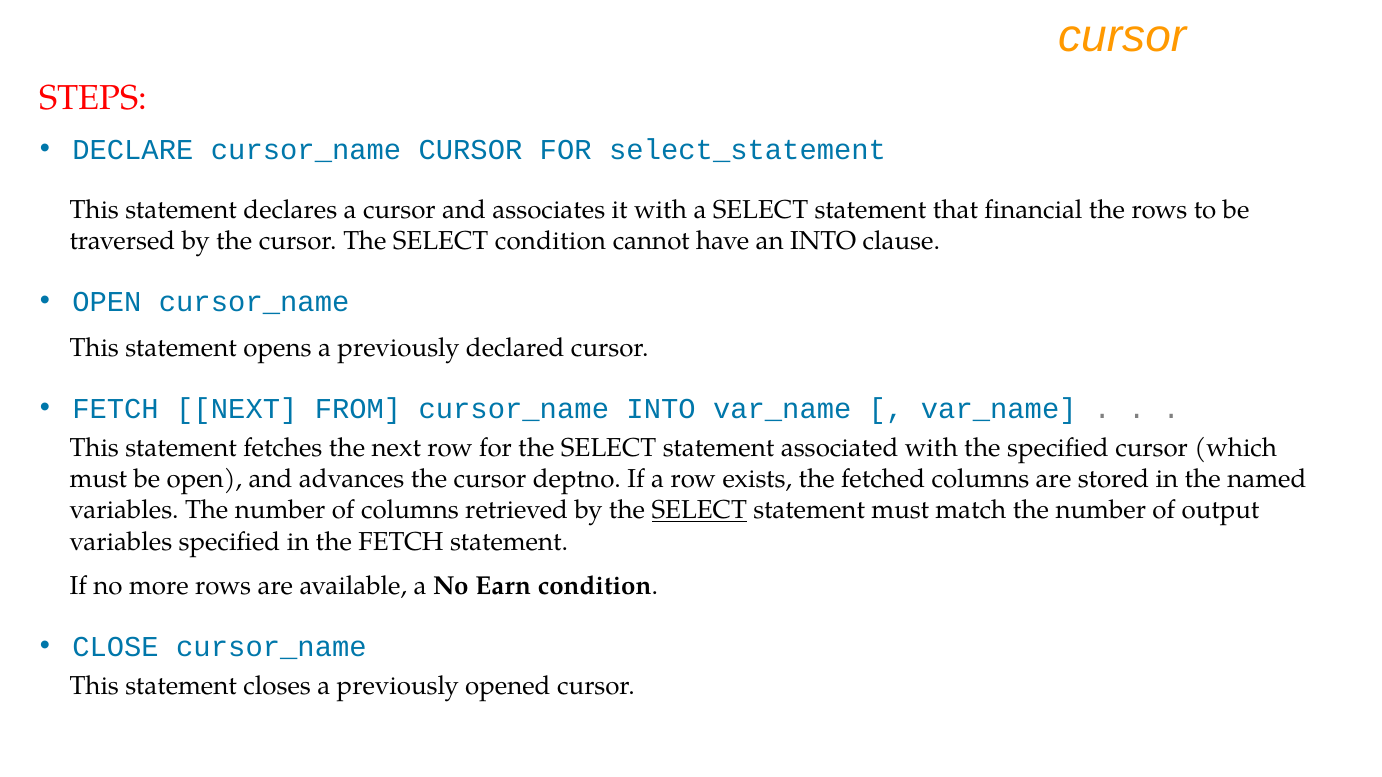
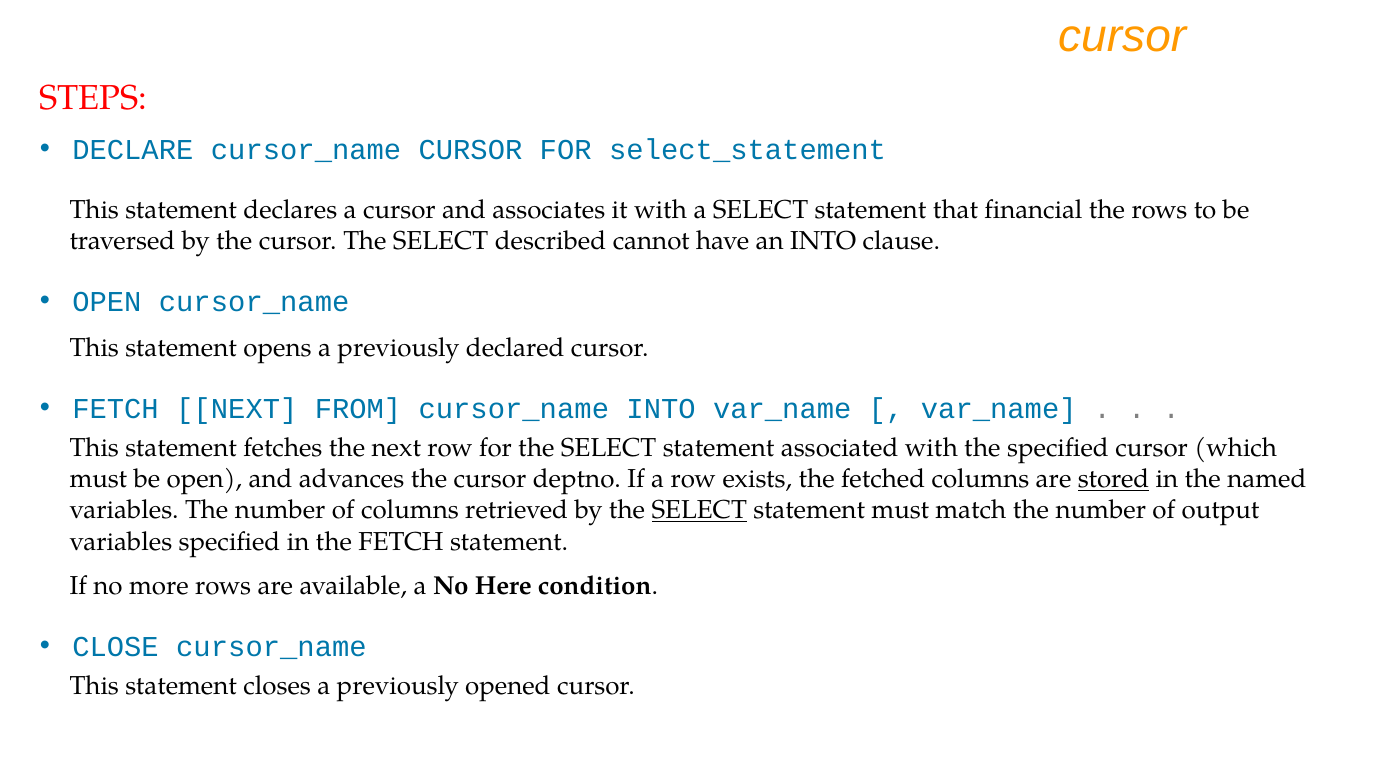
SELECT condition: condition -> described
stored underline: none -> present
Earn: Earn -> Here
